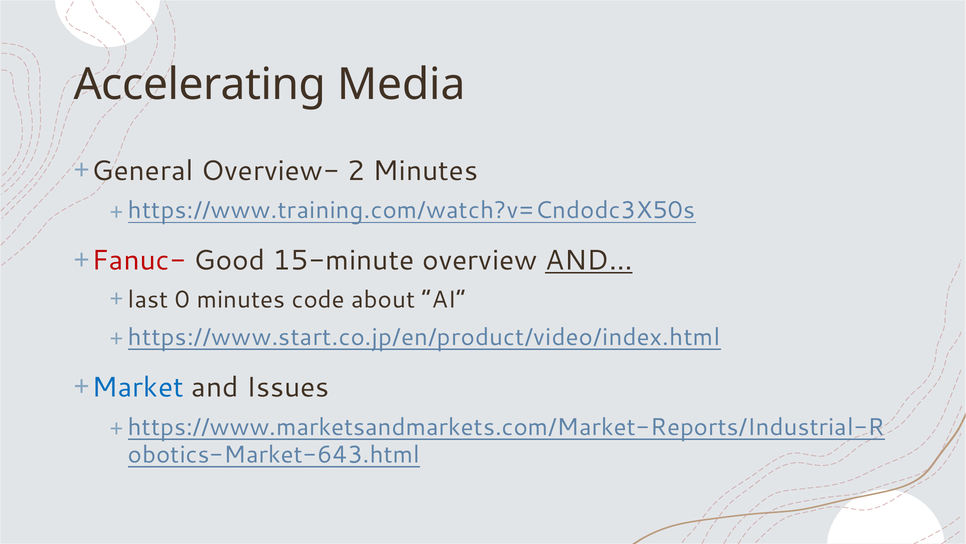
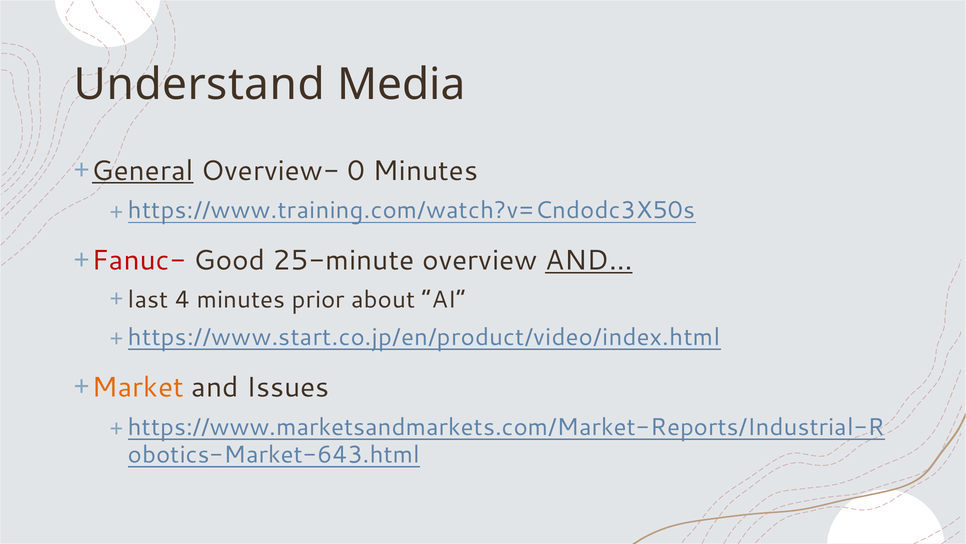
Accelerating: Accelerating -> Understand
General underline: none -> present
2: 2 -> 0
15-minute: 15-minute -> 25-minute
0: 0 -> 4
code: code -> prior
Market colour: blue -> orange
